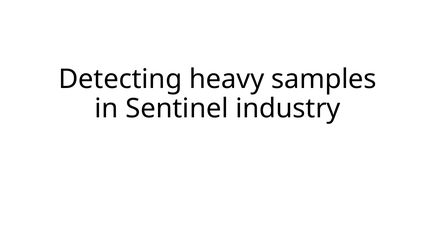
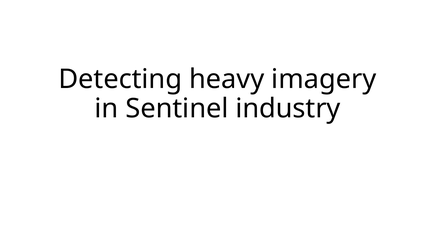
samples: samples -> imagery
